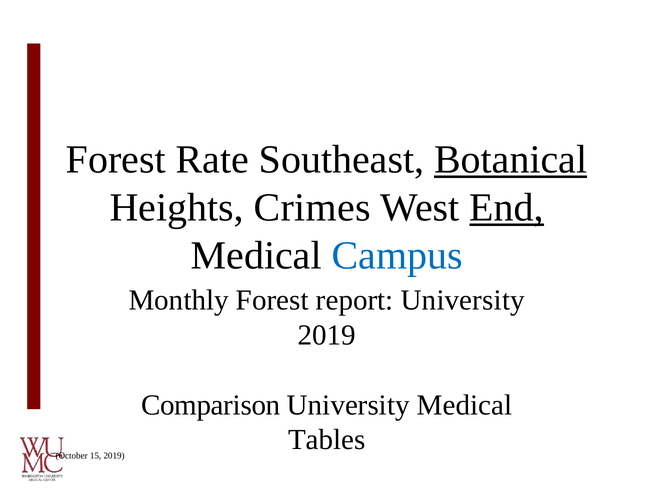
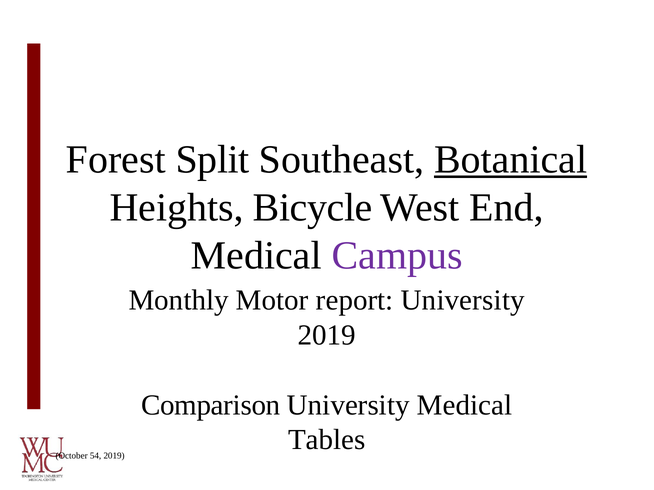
Rate: Rate -> Split
Crimes: Crimes -> Bicycle
End underline: present -> none
Campus colour: blue -> purple
Monthly Forest: Forest -> Motor
15: 15 -> 54
